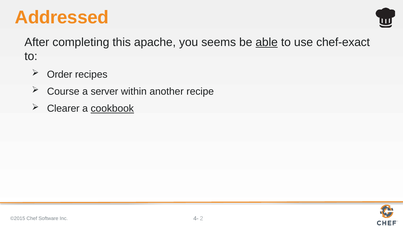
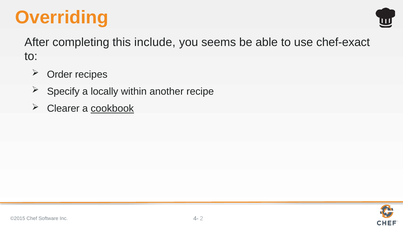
Addressed: Addressed -> Overriding
apache: apache -> include
able underline: present -> none
Course: Course -> Specify
server: server -> locally
